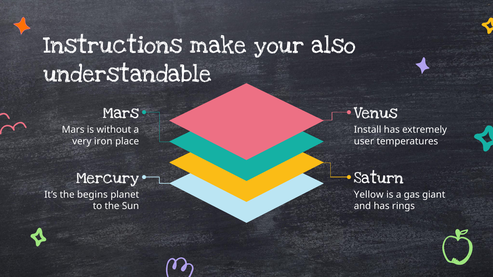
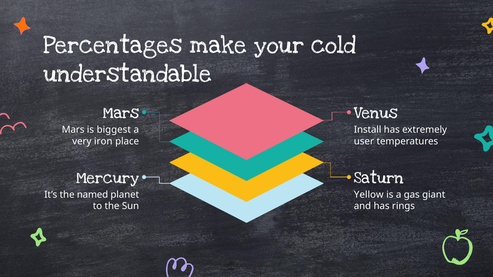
Instructions: Instructions -> Percentages
also: also -> cold
without: without -> biggest
begins: begins -> named
